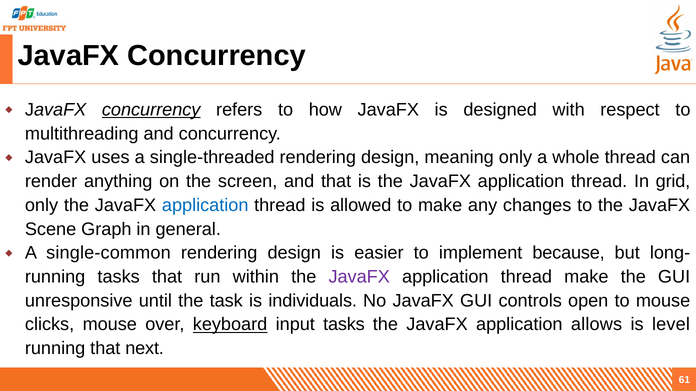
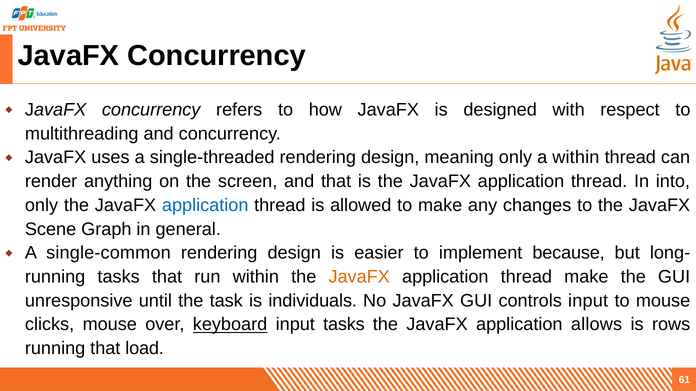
concurrency at (151, 110) underline: present -> none
a whole: whole -> within
grid: grid -> into
JavaFX at (359, 277) colour: purple -> orange
controls open: open -> input
level: level -> rows
next: next -> load
